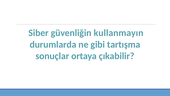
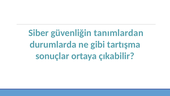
kullanmayın: kullanmayın -> tanımlardan
